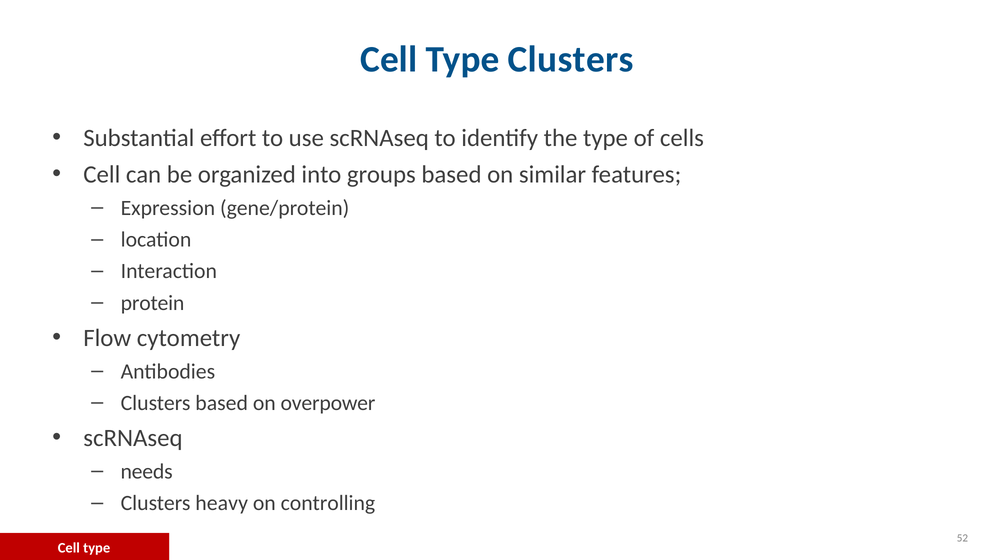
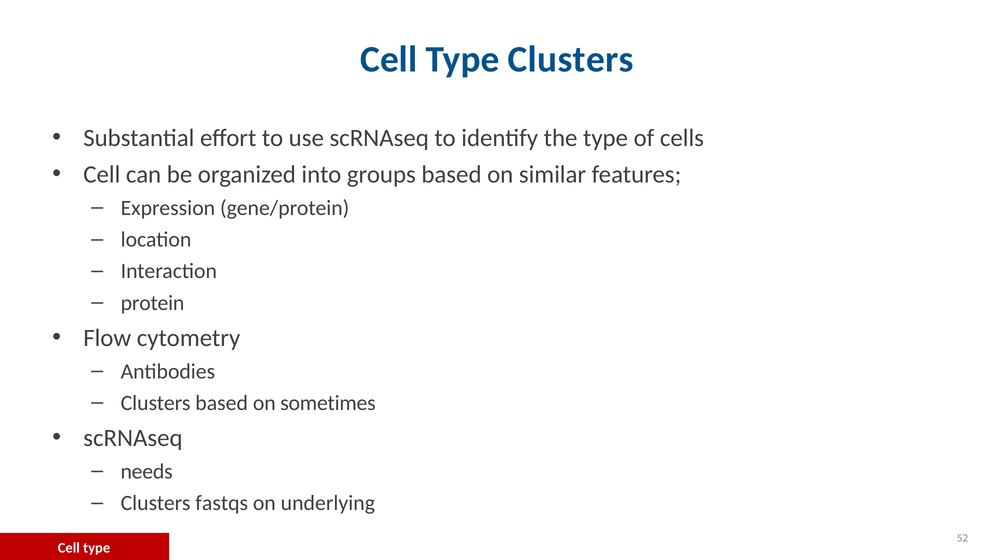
overpower: overpower -> sometimes
heavy: heavy -> fastqs
controlling: controlling -> underlying
